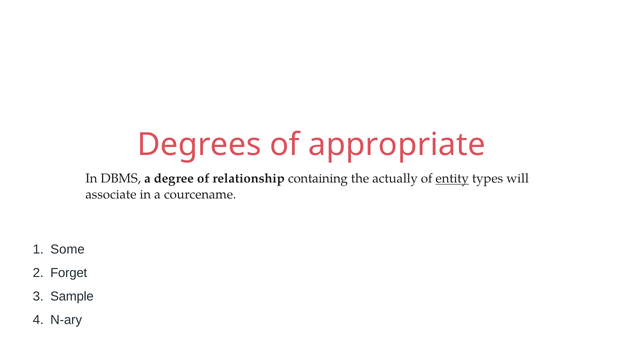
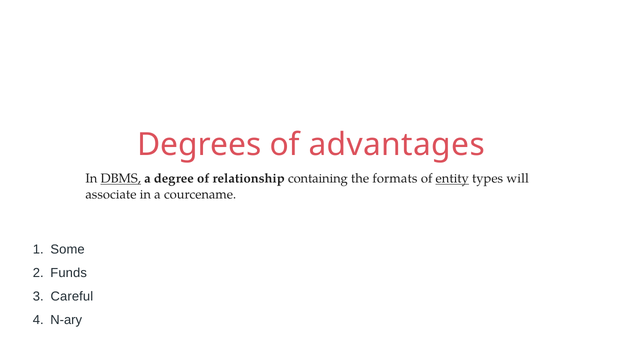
appropriate: appropriate -> advantages
DBMS underline: none -> present
actually: actually -> formats
Forget: Forget -> Funds
Sample: Sample -> Careful
